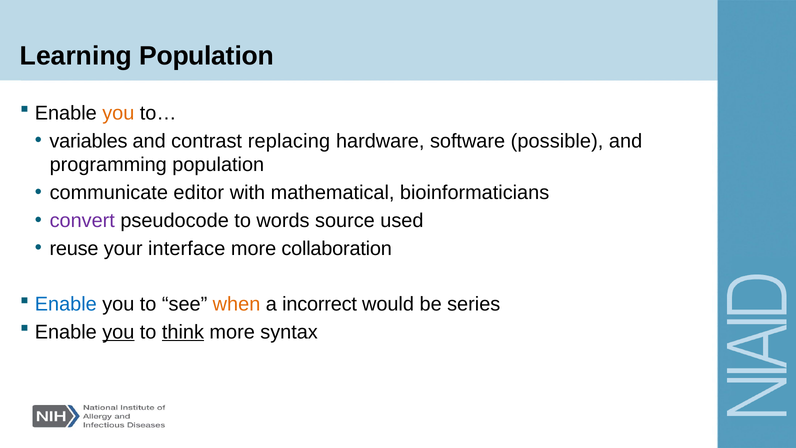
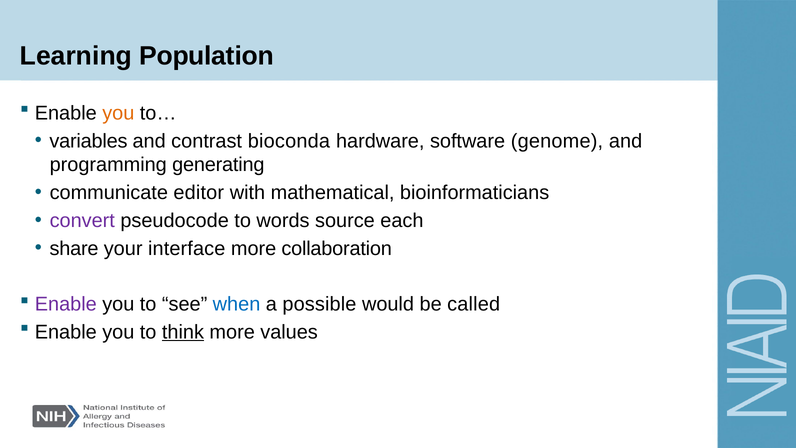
replacing: replacing -> bioconda
possible: possible -> genome
programming population: population -> generating
used: used -> each
reuse: reuse -> share
Enable at (66, 304) colour: blue -> purple
when colour: orange -> blue
incorrect: incorrect -> possible
series: series -> called
you at (118, 332) underline: present -> none
syntax: syntax -> values
